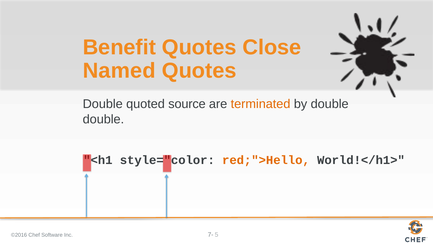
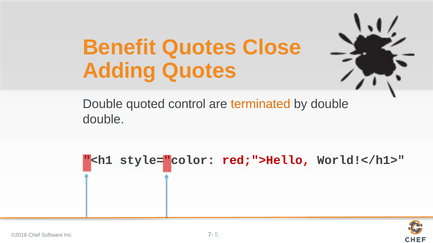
Named: Named -> Adding
source: source -> control
red;">Hello colour: orange -> red
